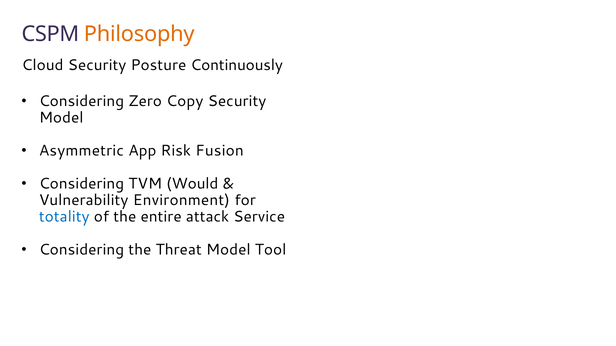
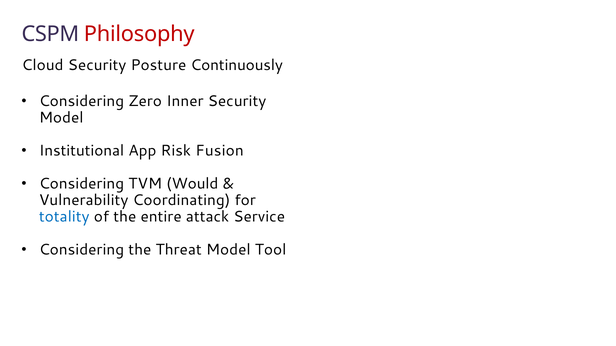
Philosophy colour: orange -> red
Copy: Copy -> Inner
Asymmetric: Asymmetric -> Institutional
Environment: Environment -> Coordinating
